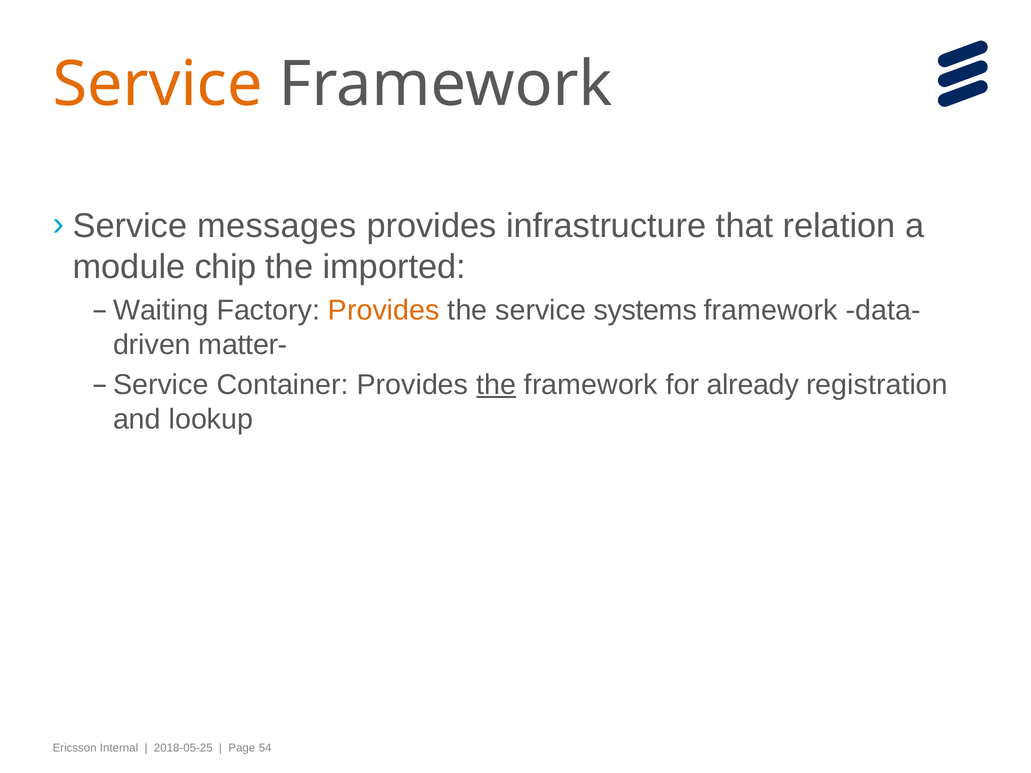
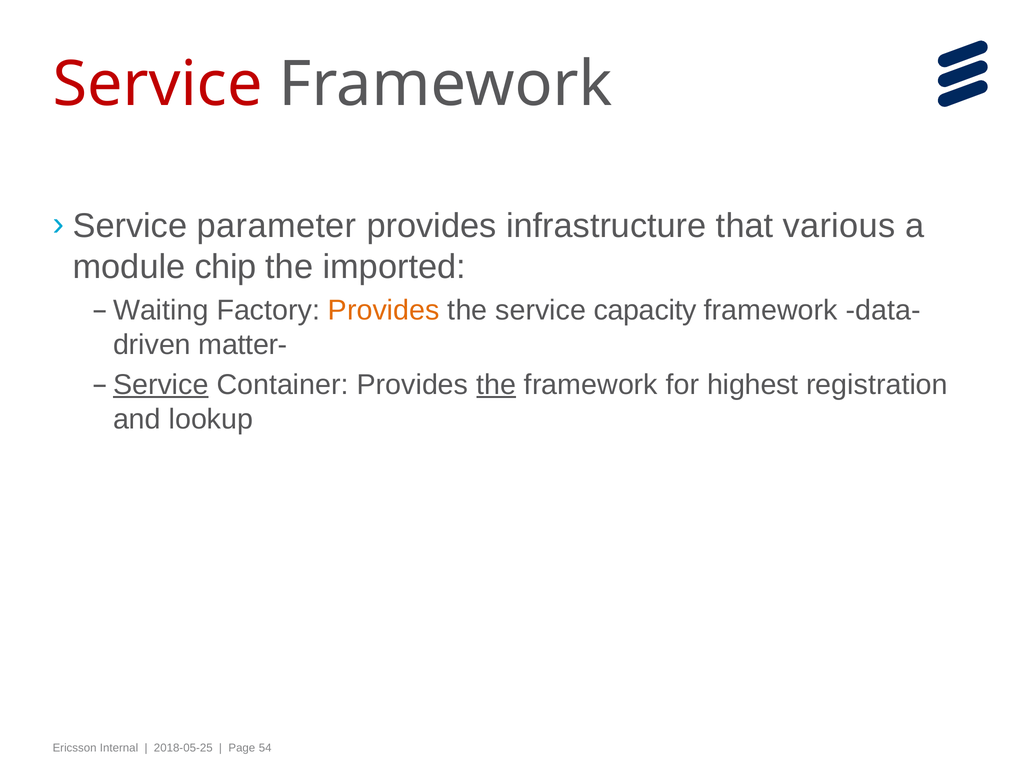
Service at (158, 84) colour: orange -> red
messages: messages -> parameter
relation: relation -> various
systems: systems -> capacity
Service at (161, 385) underline: none -> present
already: already -> highest
